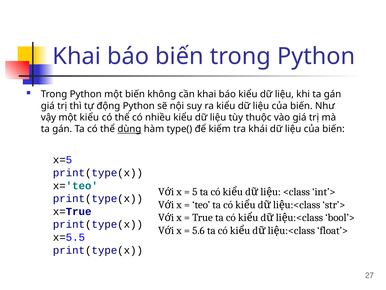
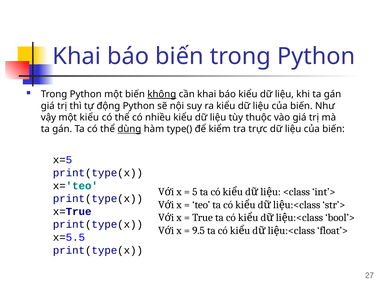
không underline: none -> present
khái: khái -> trực
5.6: 5.6 -> 9.5
